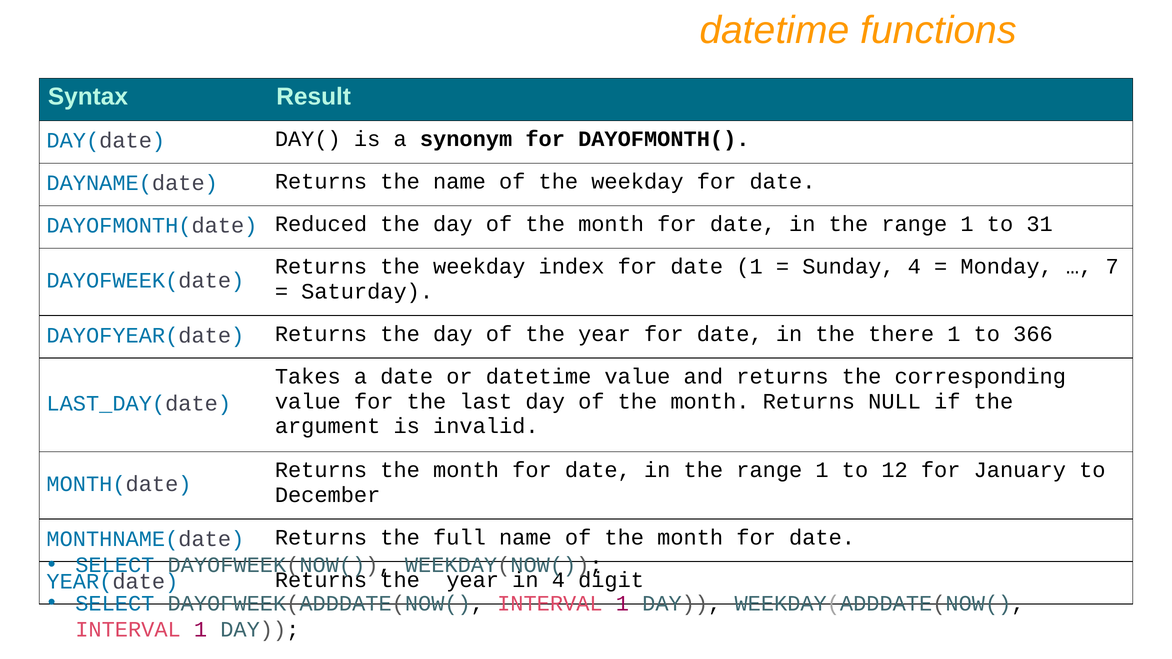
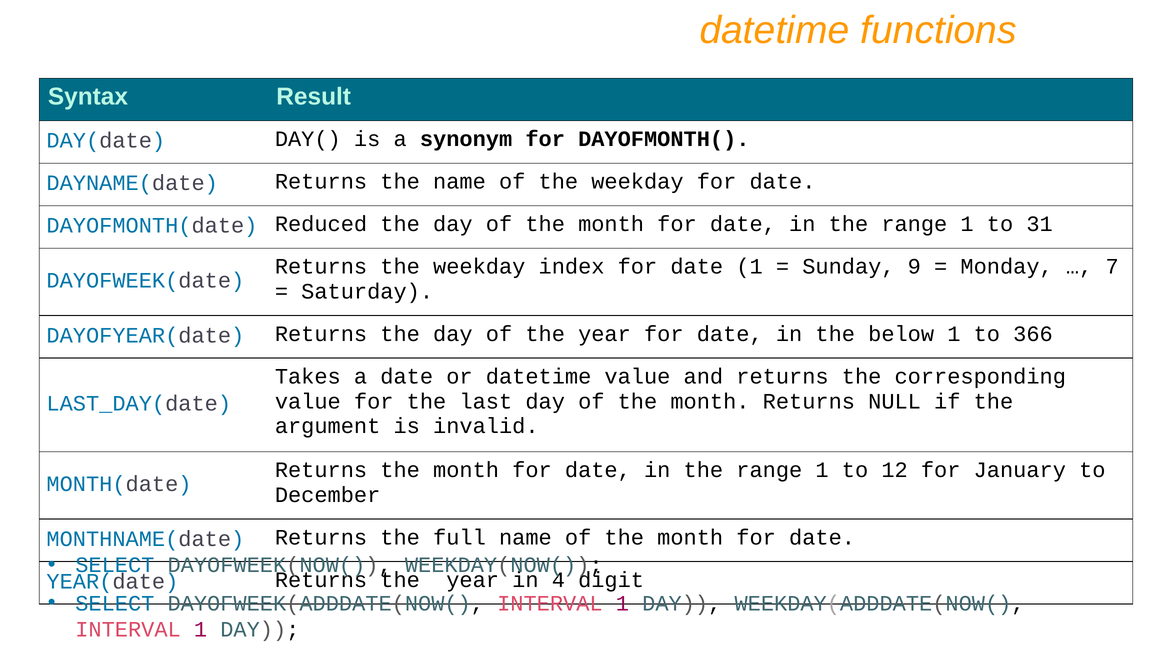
Sunday 4: 4 -> 9
there: there -> below
